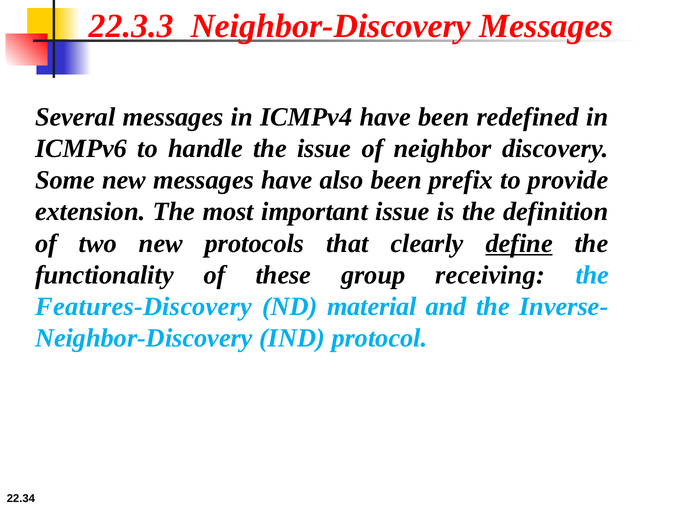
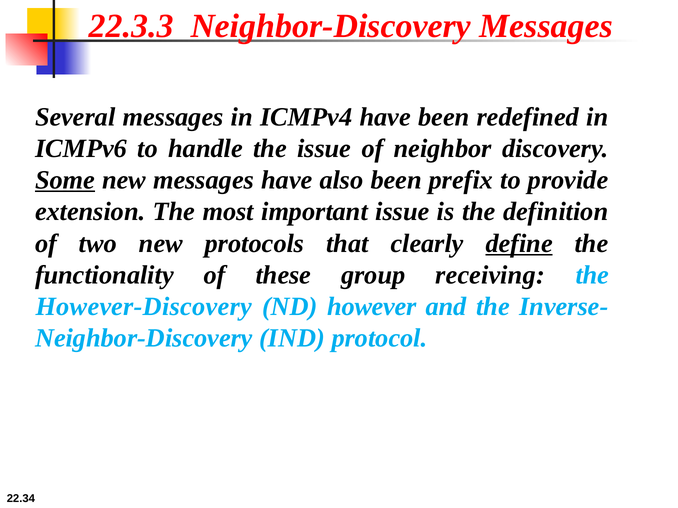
Some underline: none -> present
Features-Discovery: Features-Discovery -> However-Discovery
material: material -> however
